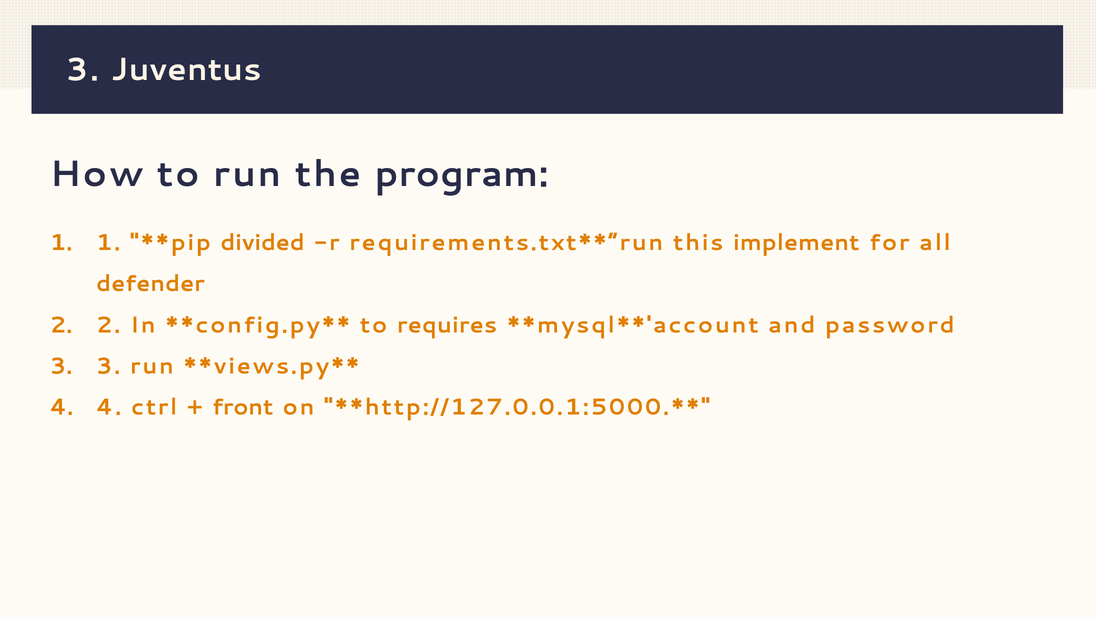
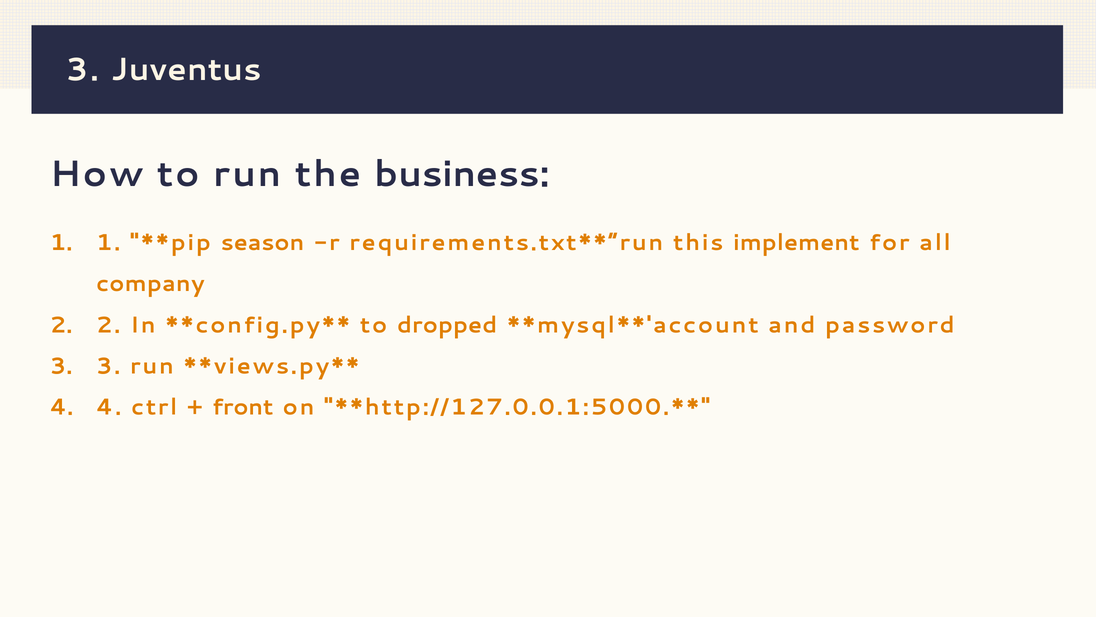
program: program -> business
divided: divided -> season
defender: defender -> company
requires: requires -> dropped
